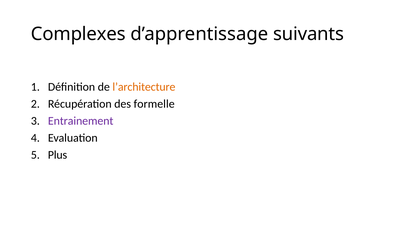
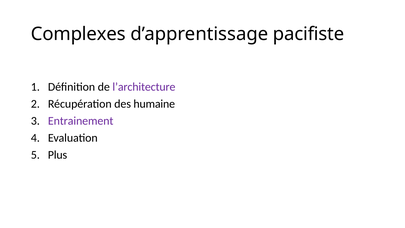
suivants: suivants -> pacifiste
l’architecture colour: orange -> purple
formelle: formelle -> humaine
